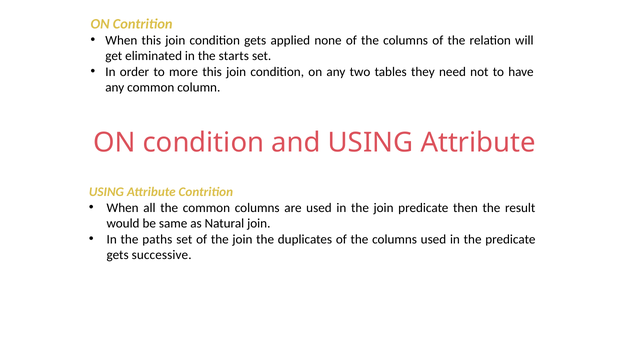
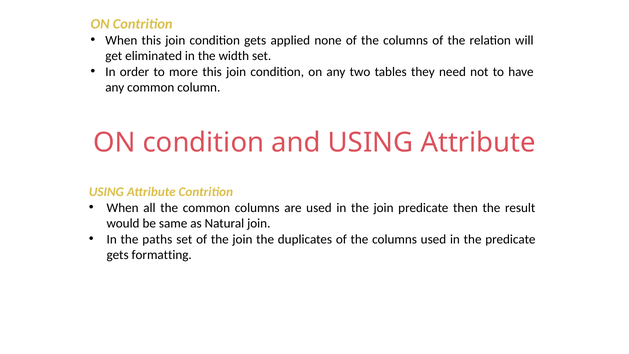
starts: starts -> width
successive: successive -> formatting
